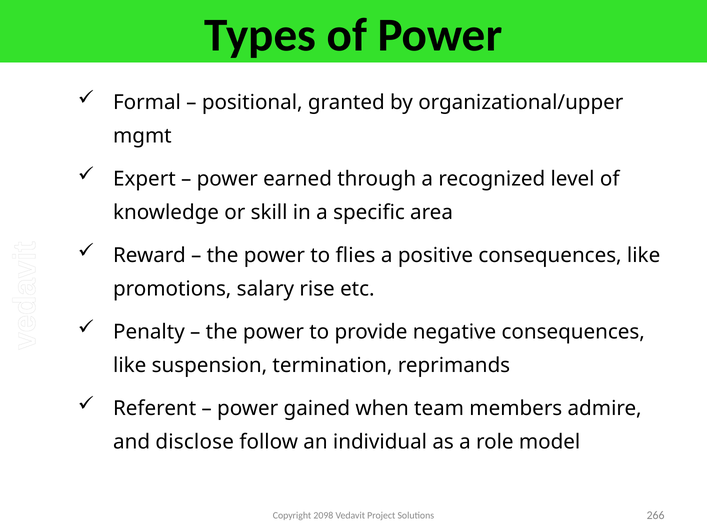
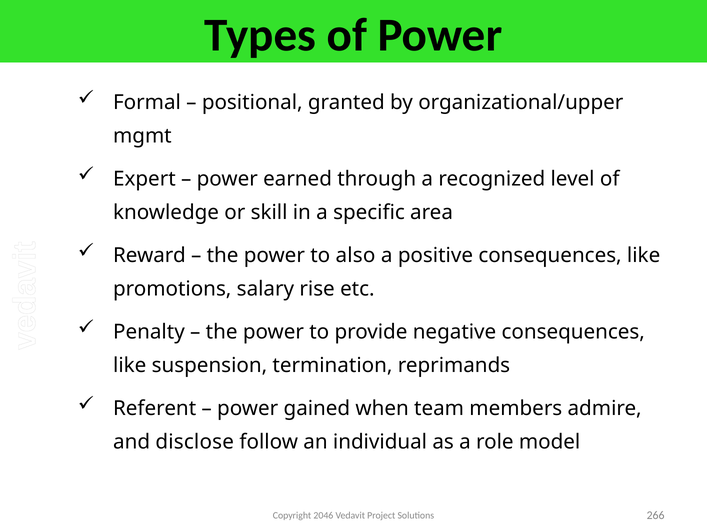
flies: flies -> also
2098: 2098 -> 2046
